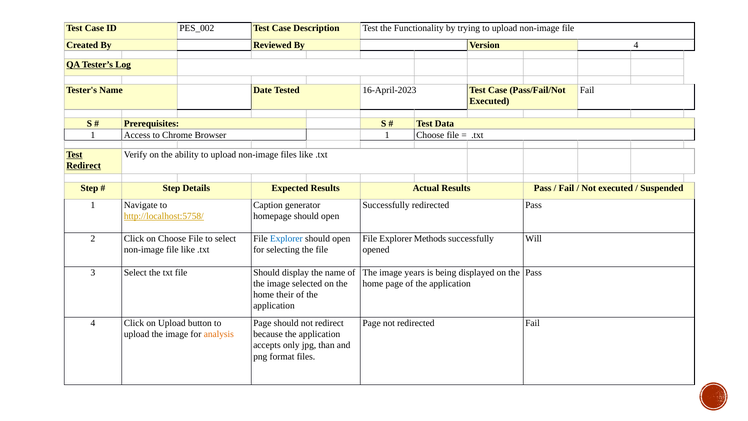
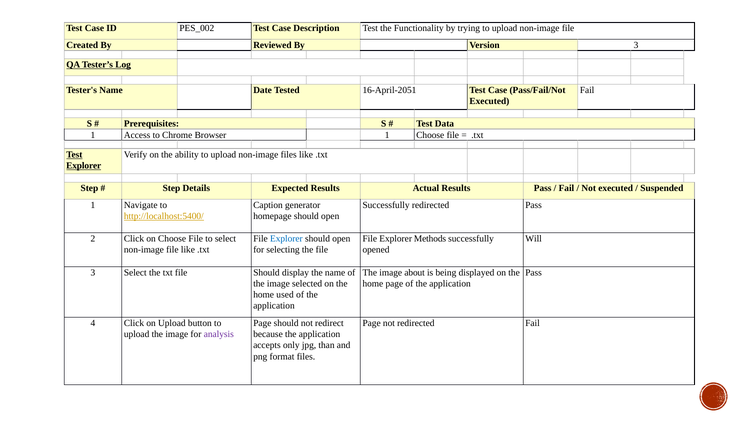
Version 4: 4 -> 3
16-April-2023: 16-April-2023 -> 16-April-2051
Redirect at (84, 165): Redirect -> Explorer
http://localhost:5758/: http://localhost:5758/ -> http://localhost:5400/
years: years -> about
their: their -> used
analysis colour: orange -> purple
